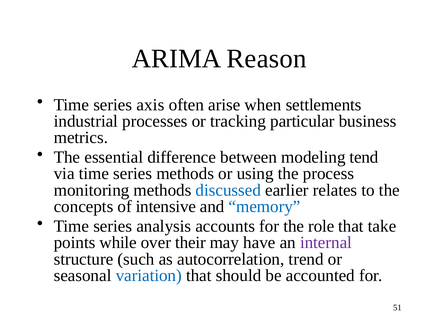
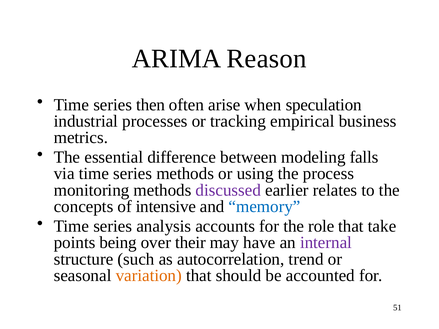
axis: axis -> then
settlements: settlements -> speculation
particular: particular -> empirical
tend: tend -> falls
discussed colour: blue -> purple
while: while -> being
variation colour: blue -> orange
